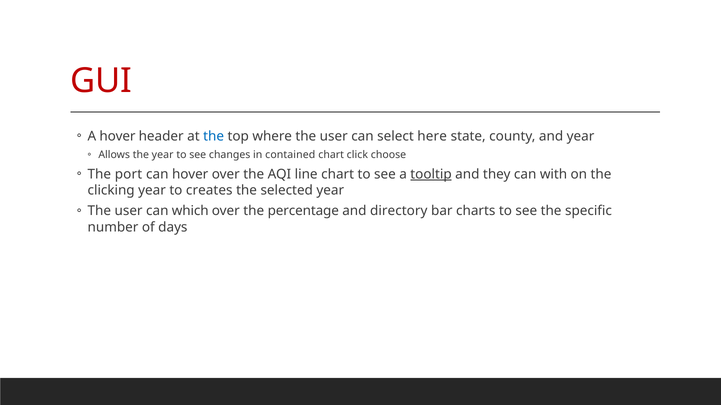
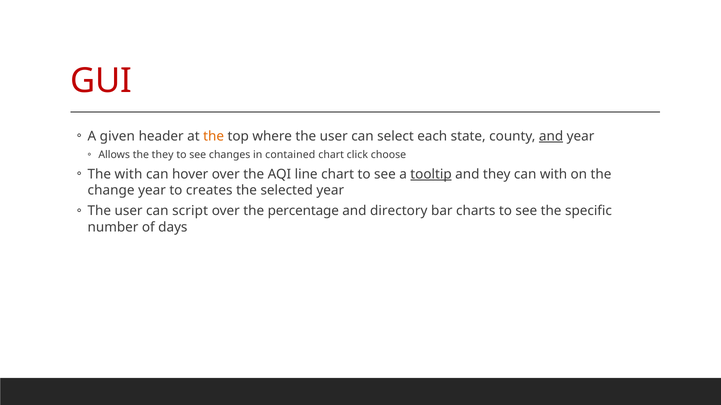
A hover: hover -> given
the at (214, 136) colour: blue -> orange
here: here -> each
and at (551, 136) underline: none -> present
the year: year -> they
The port: port -> with
clicking: clicking -> change
which: which -> script
